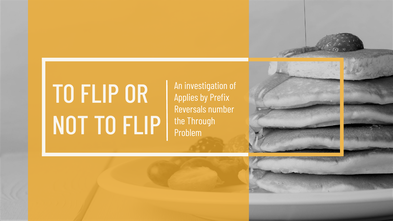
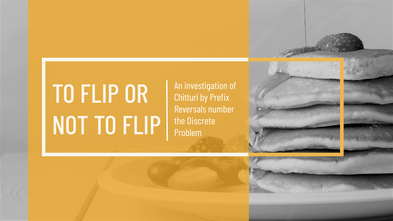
Applies: Applies -> Chitturi
Through: Through -> Discrete
